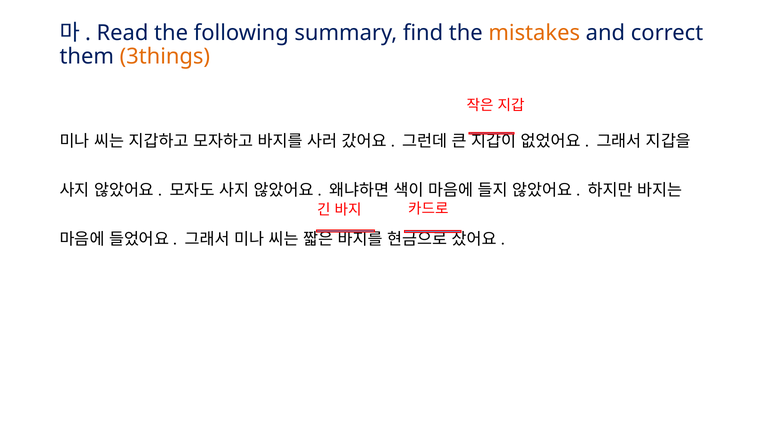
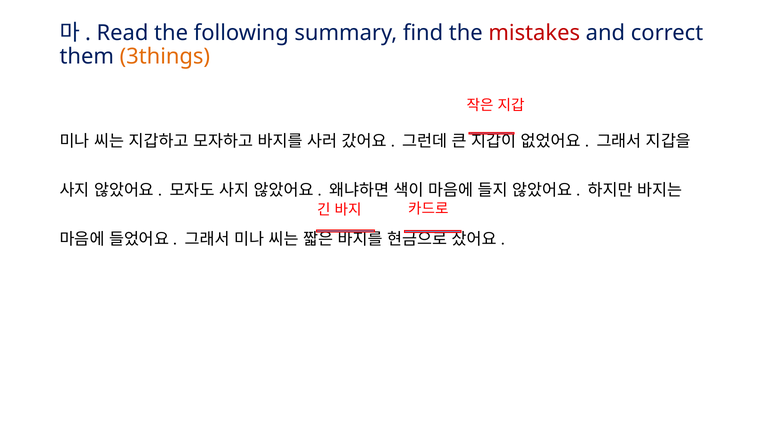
mistakes colour: orange -> red
